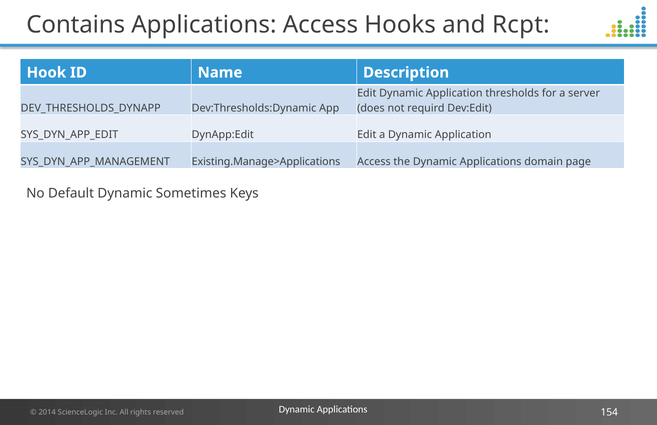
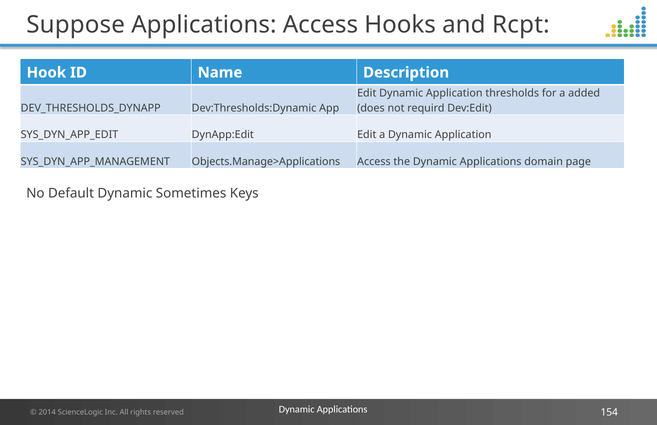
Contains: Contains -> Suppose
server: server -> added
Existing.Manage>Applications: Existing.Manage>Applications -> Objects.Manage>Applications
